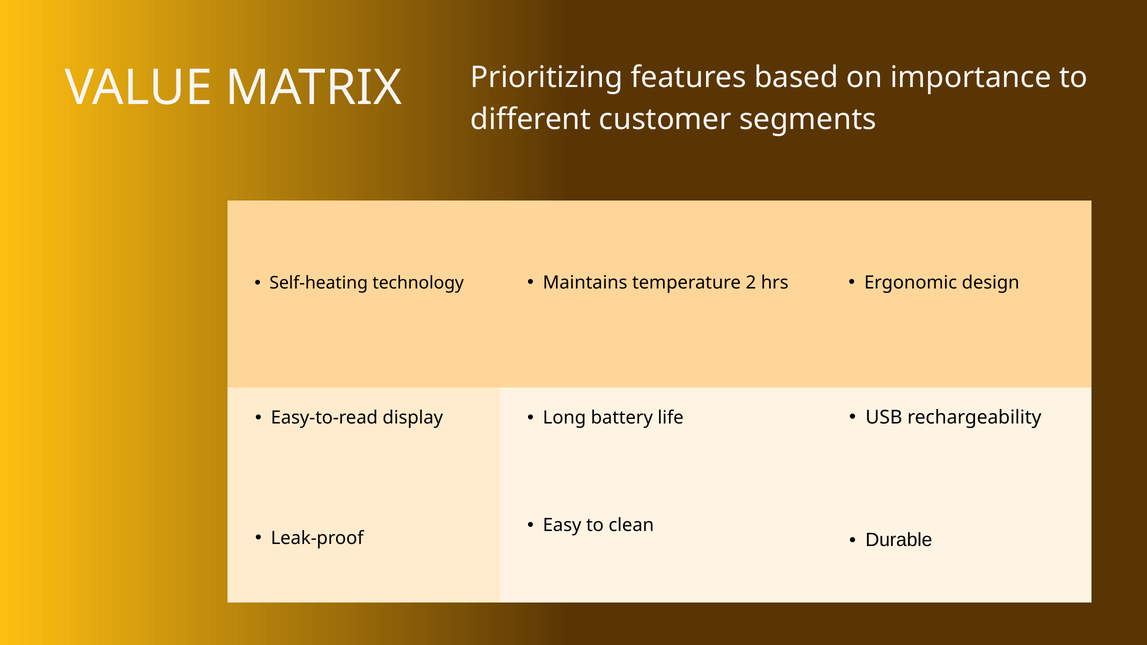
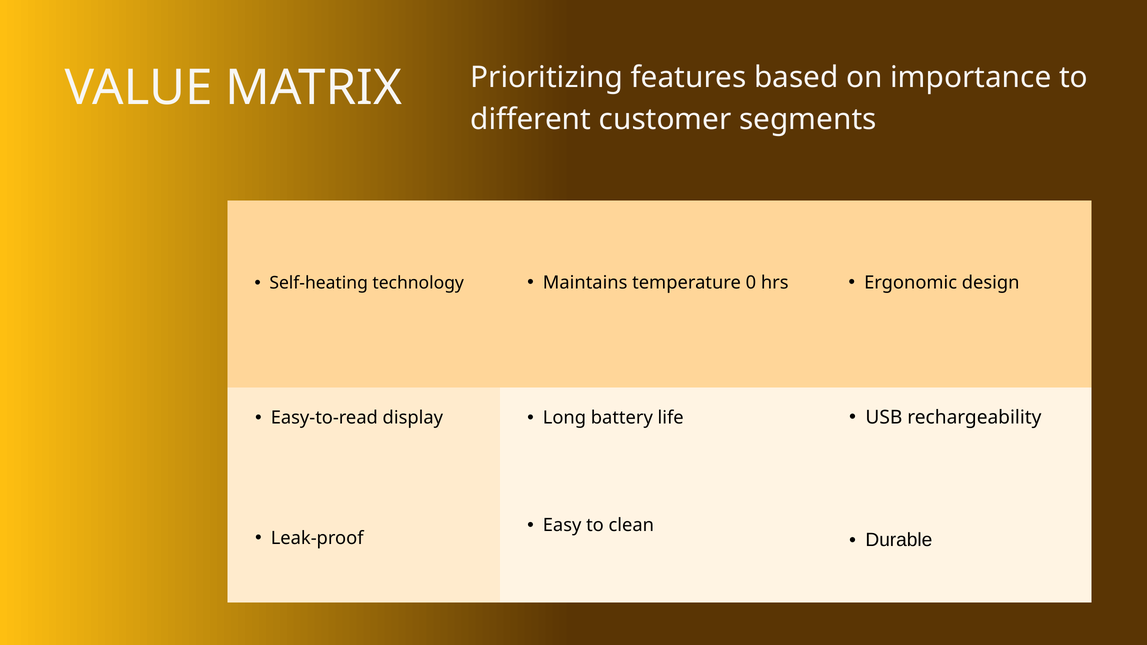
2: 2 -> 0
